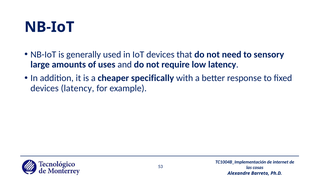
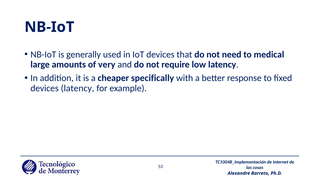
sensory: sensory -> medical
uses: uses -> very
